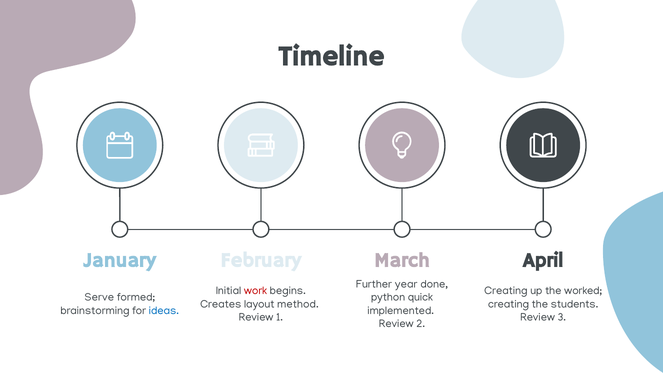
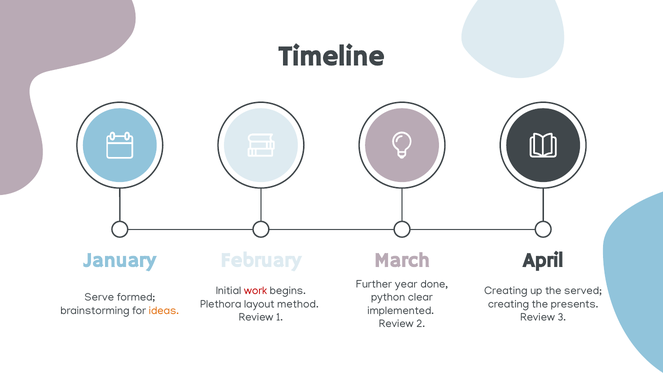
worked: worked -> served
quick: quick -> clear
Creates: Creates -> Plethora
students: students -> presents
ideas colour: blue -> orange
